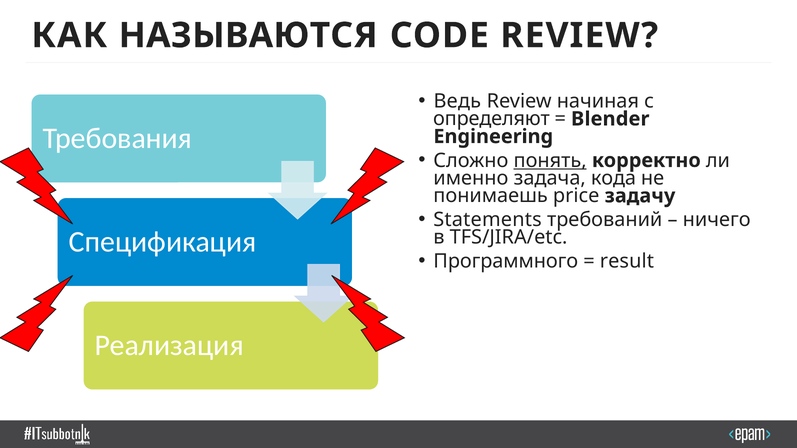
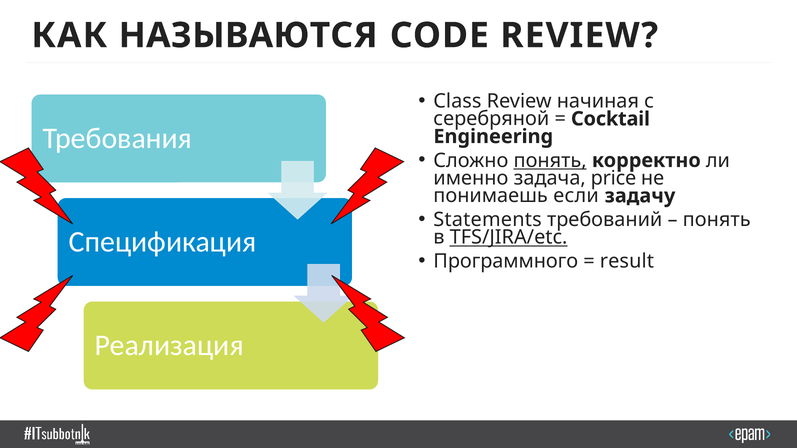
Ведь: Ведь -> Class
определяют: определяют -> серебряной
Blender: Blender -> Cocktail
кода: кода -> price
price: price -> если
ничего at (717, 220): ничего -> понять
TFS/JIRA/etc underline: none -> present
